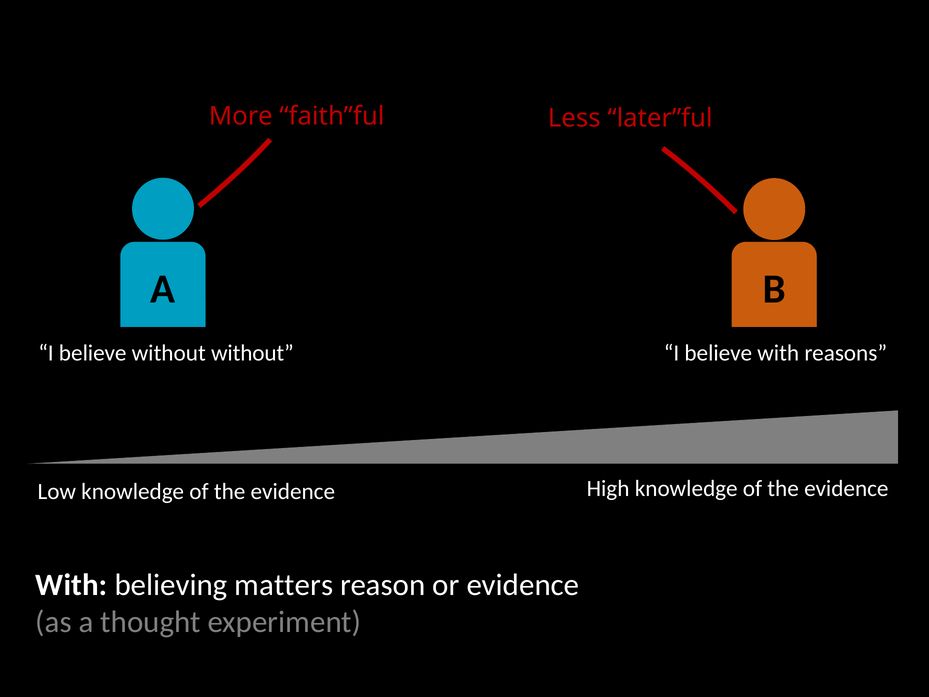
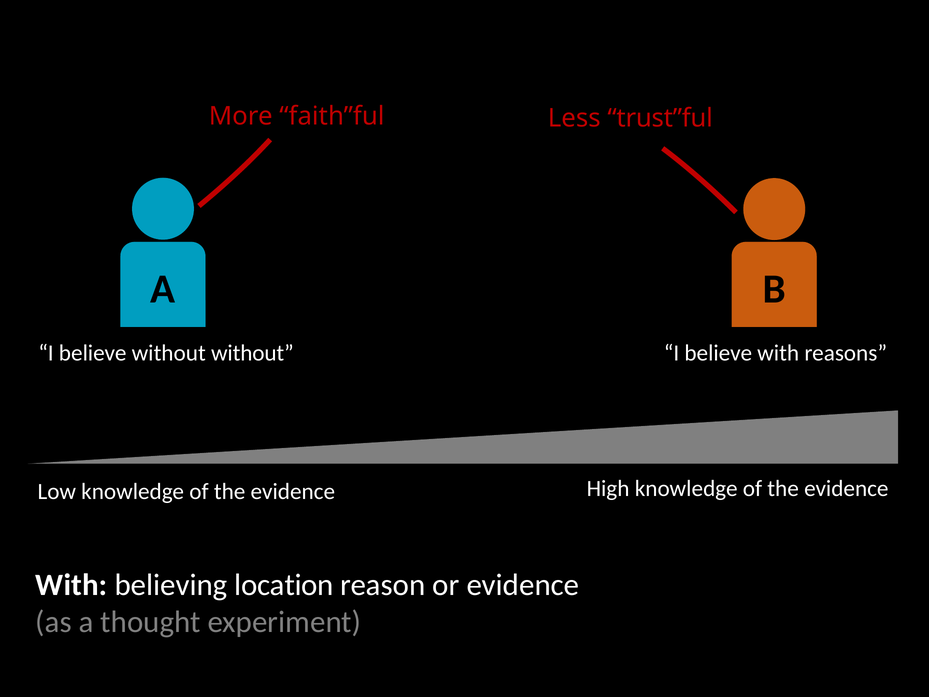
later”ful: later”ful -> trust”ful
matters: matters -> location
